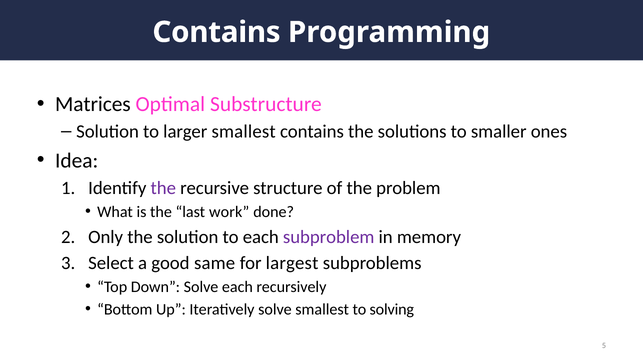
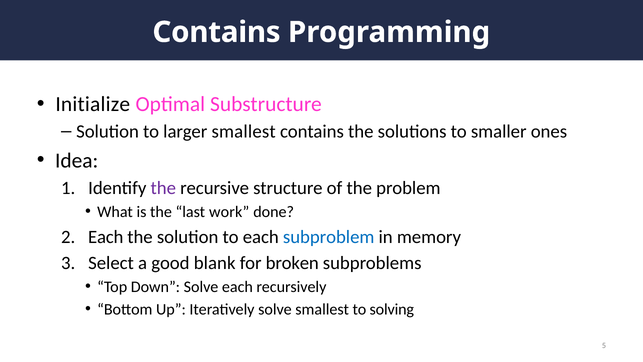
Matrices: Matrices -> Initialize
Only at (106, 237): Only -> Each
subproblem colour: purple -> blue
same: same -> blank
largest: largest -> broken
